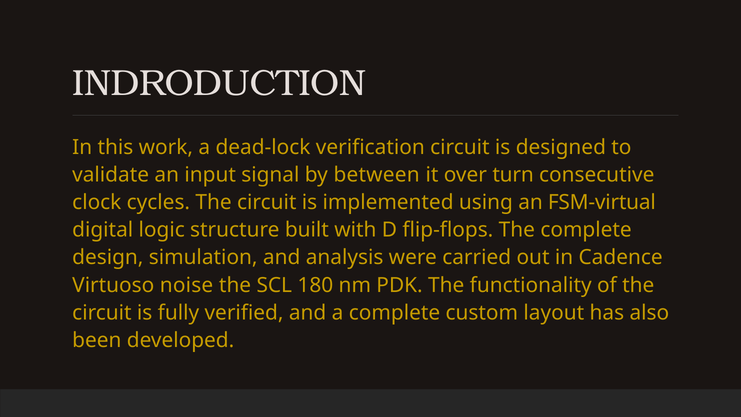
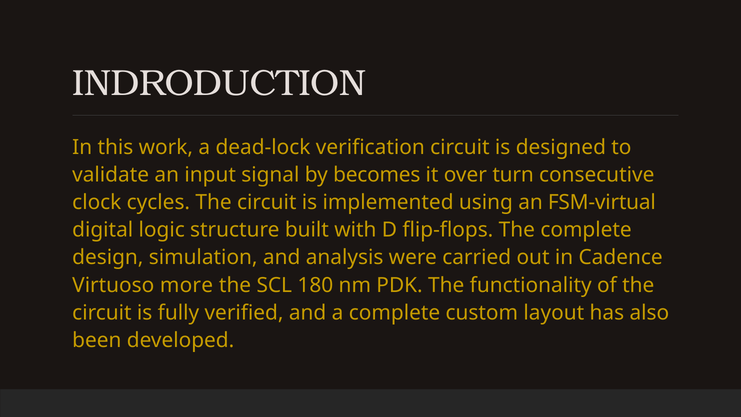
between: between -> becomes
noise: noise -> more
